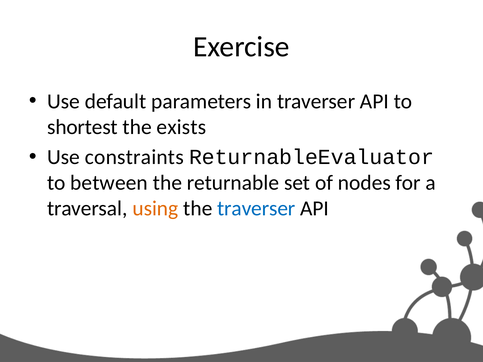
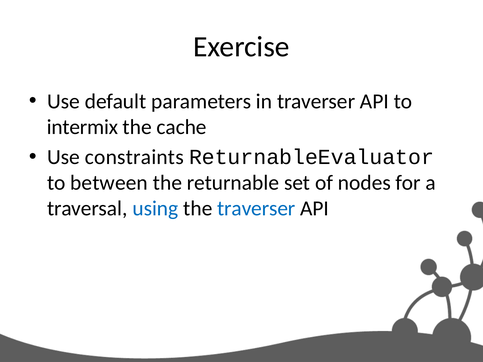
shortest: shortest -> intermix
exists: exists -> cache
using colour: orange -> blue
